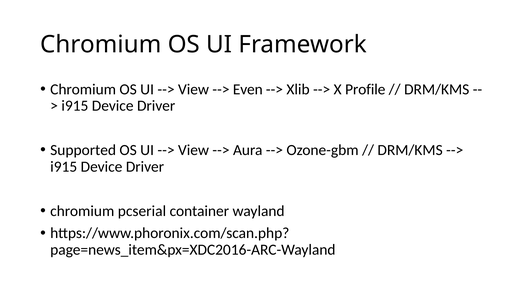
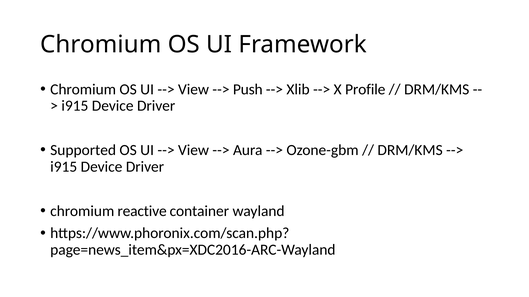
Even: Even -> Push
pcserial: pcserial -> reactive
